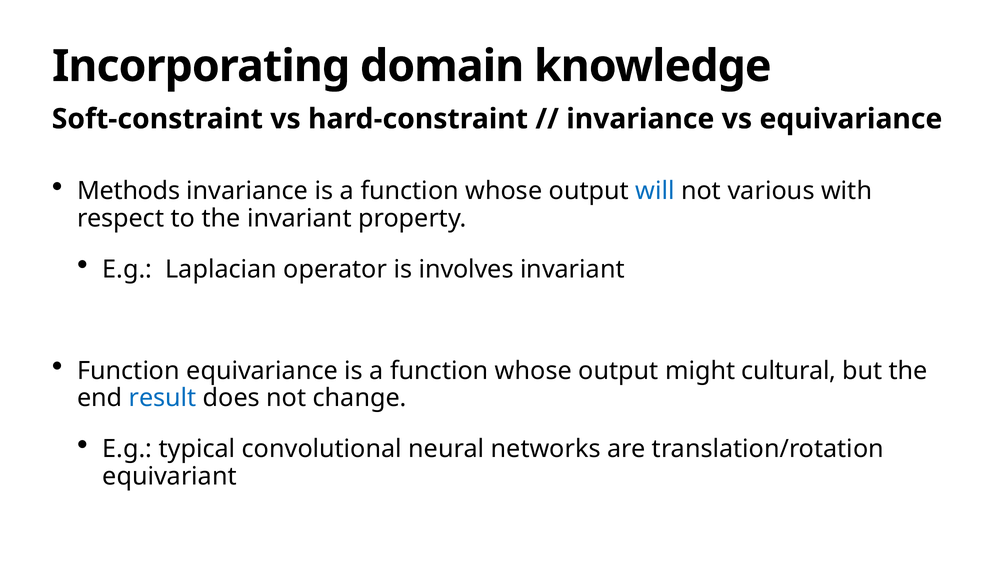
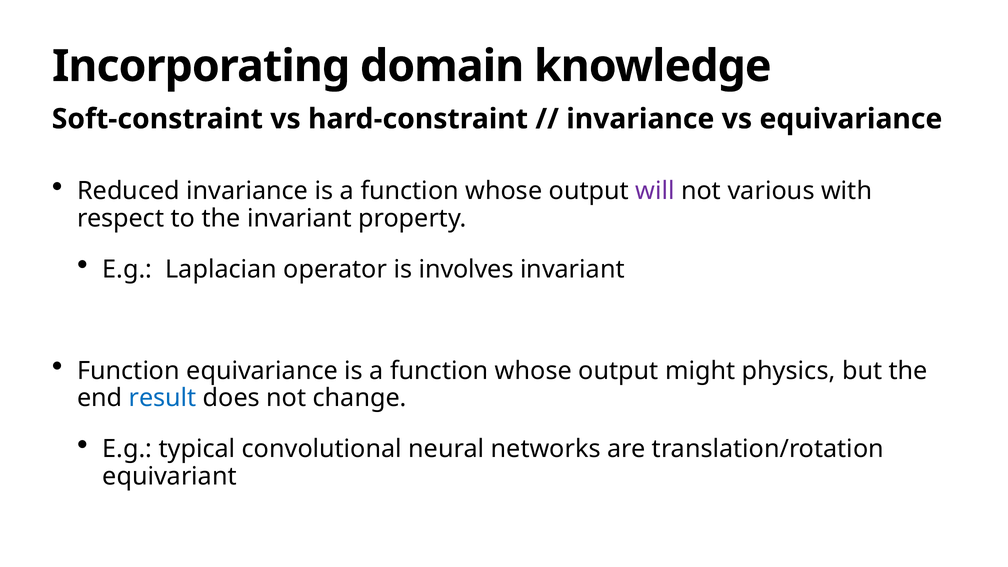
Methods: Methods -> Reduced
will colour: blue -> purple
cultural: cultural -> physics
